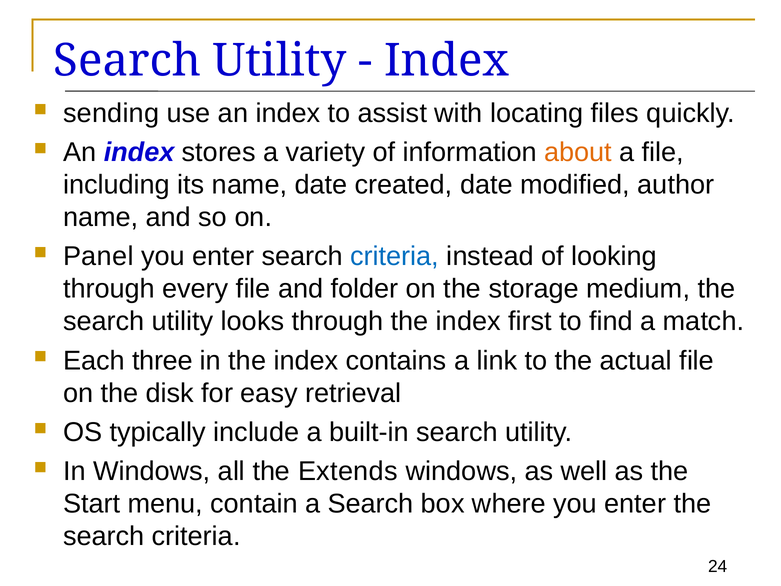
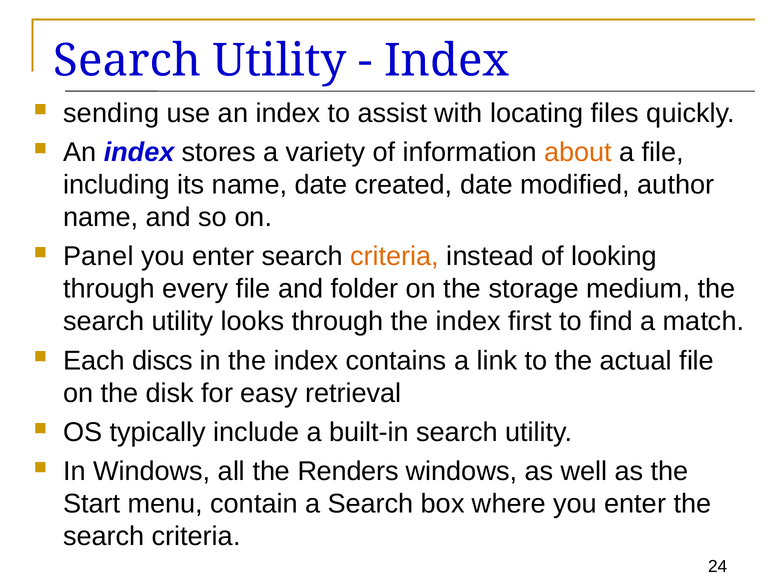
criteria at (395, 256) colour: blue -> orange
three: three -> discs
Extends: Extends -> Renders
